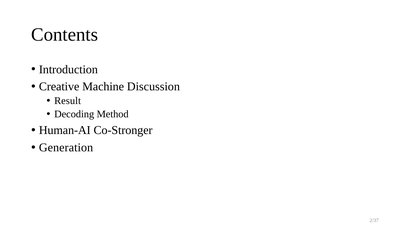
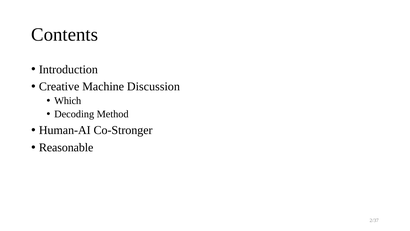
Result: Result -> Which
Generation: Generation -> Reasonable
